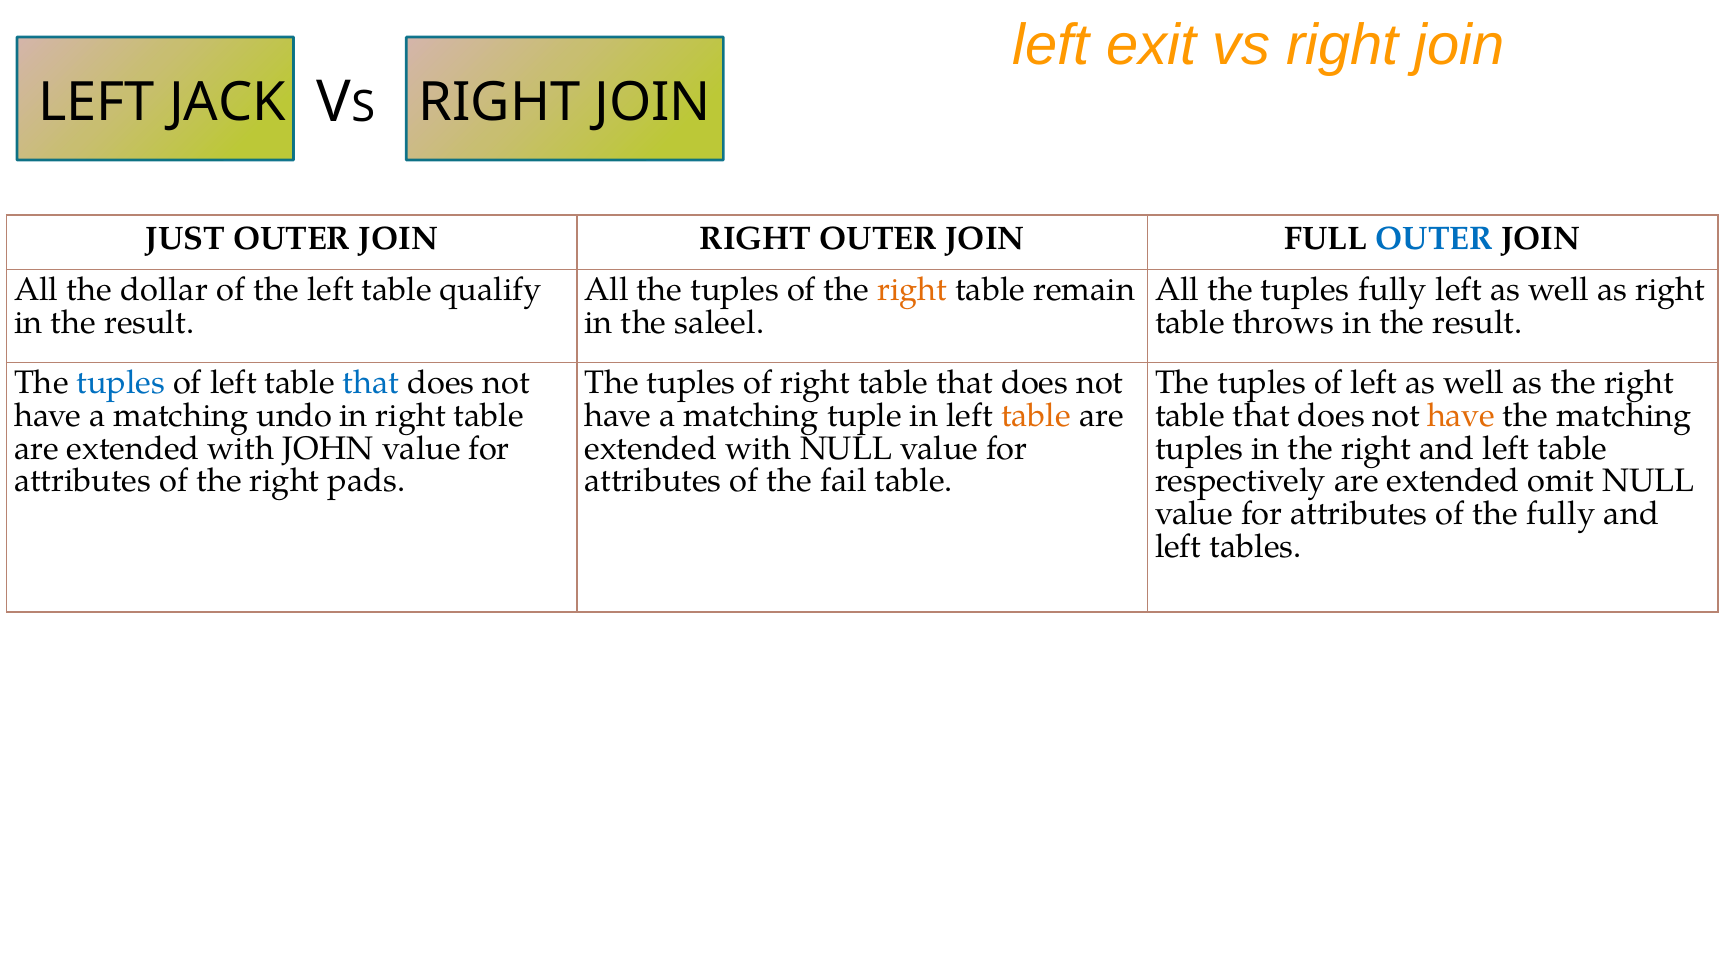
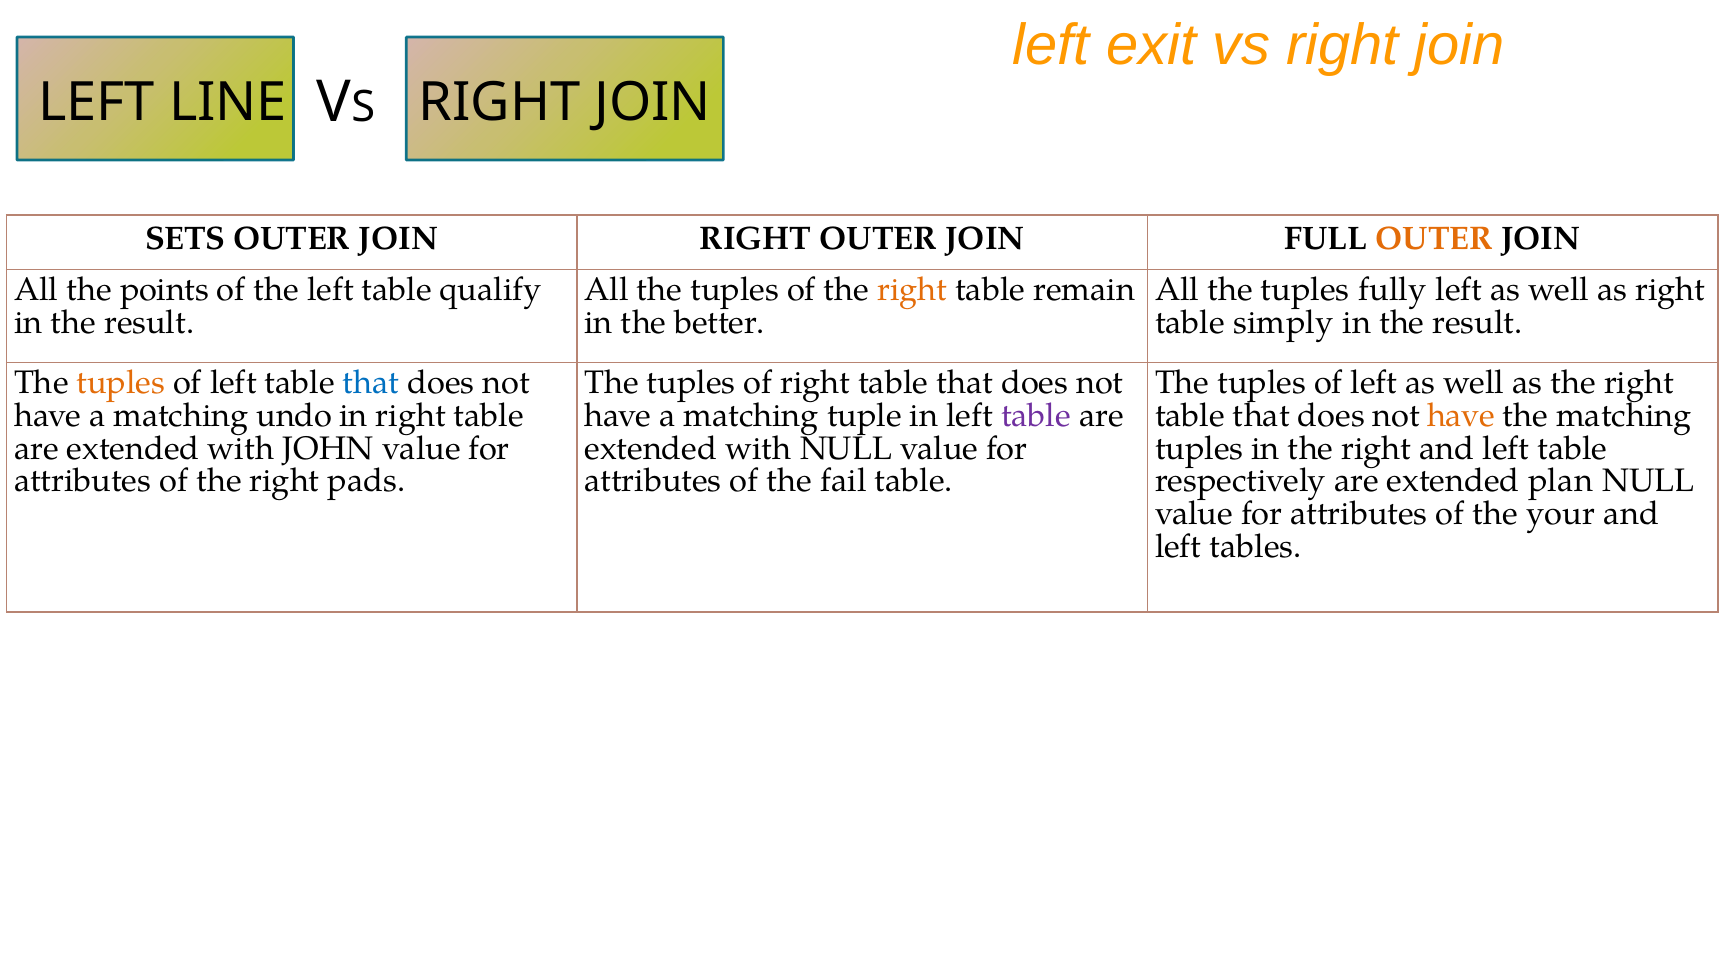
JACK: JACK -> LINE
JUST: JUST -> SETS
OUTER at (1434, 239) colour: blue -> orange
dollar: dollar -> points
saleel: saleel -> better
throws: throws -> simply
tuples at (121, 383) colour: blue -> orange
table at (1036, 416) colour: orange -> purple
omit: omit -> plan
the fully: fully -> your
